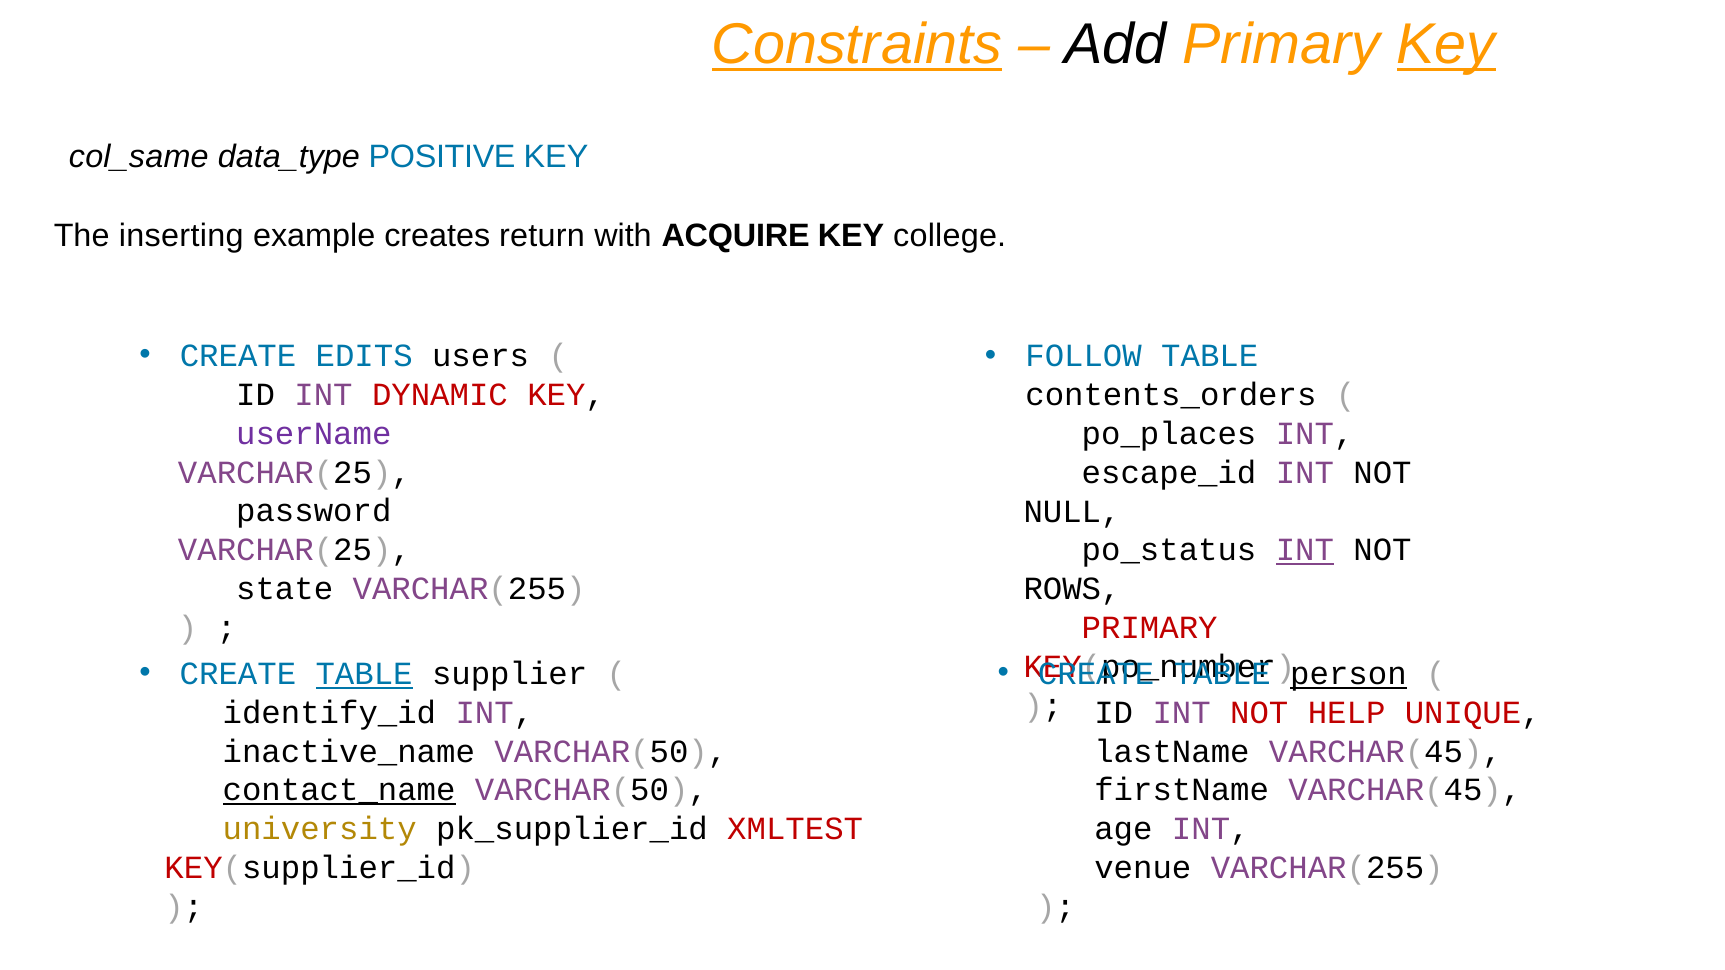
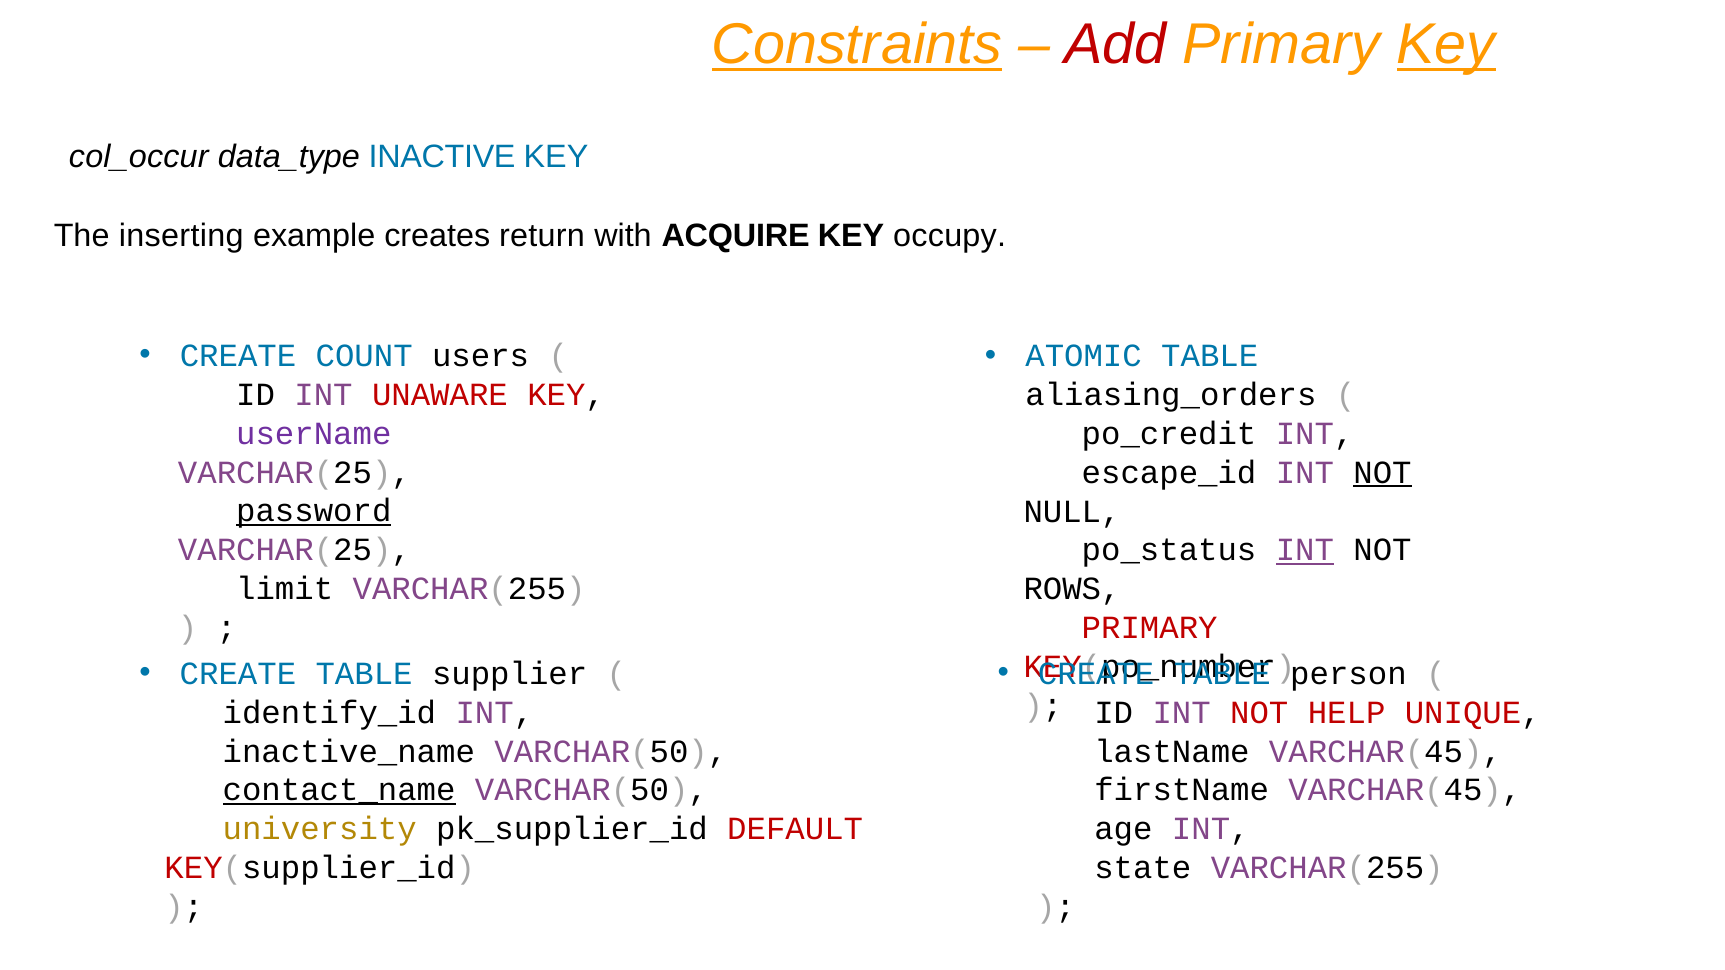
Add colour: black -> red
col_same: col_same -> col_occur
POSITIVE: POSITIVE -> INACTIVE
college: college -> occupy
EDITS: EDITS -> COUNT
FOLLOW: FOLLOW -> ATOMIC
DYNAMIC: DYNAMIC -> UNAWARE
contents_orders: contents_orders -> aliasing_orders
po_places: po_places -> po_credit
NOT at (1383, 473) underline: none -> present
password underline: none -> present
state: state -> limit
TABLE at (364, 674) underline: present -> none
person underline: present -> none
XMLTEST: XMLTEST -> DEFAULT
venue: venue -> state
